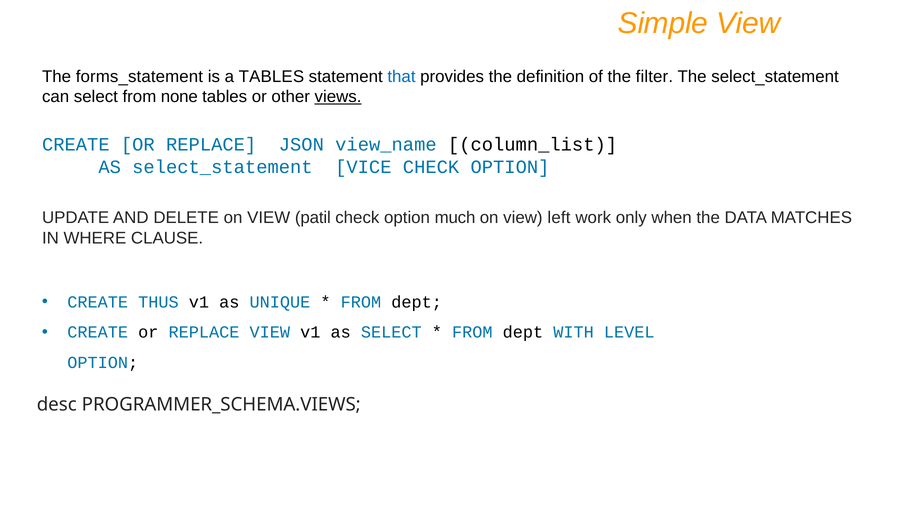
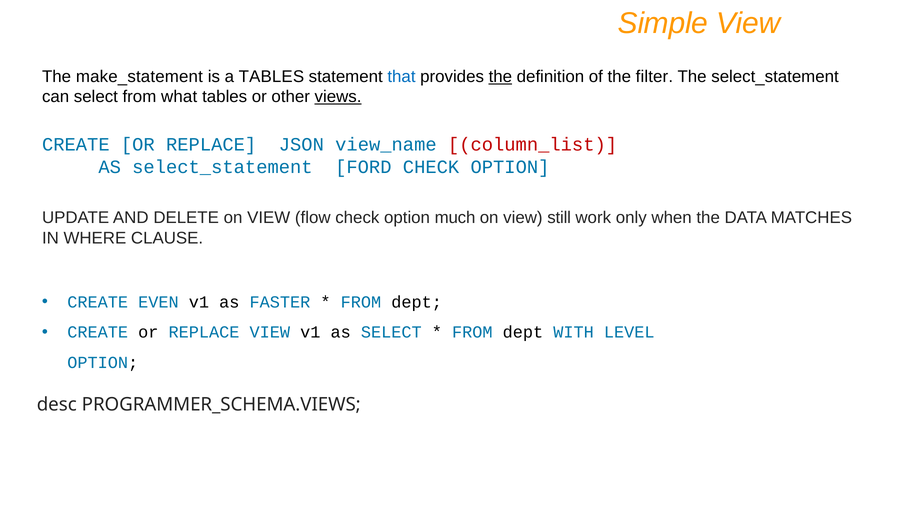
forms_statement: forms_statement -> make_statement
the at (500, 76) underline: none -> present
none: none -> what
column_list colour: black -> red
VICE: VICE -> FORD
patil: patil -> flow
left: left -> still
THUS: THUS -> EVEN
UNIQUE: UNIQUE -> FASTER
